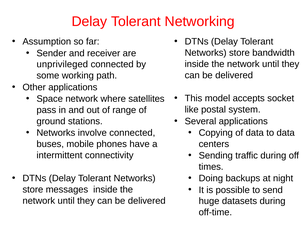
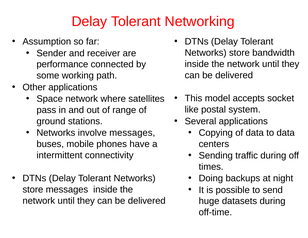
unprivileged: unprivileged -> performance
involve connected: connected -> messages
